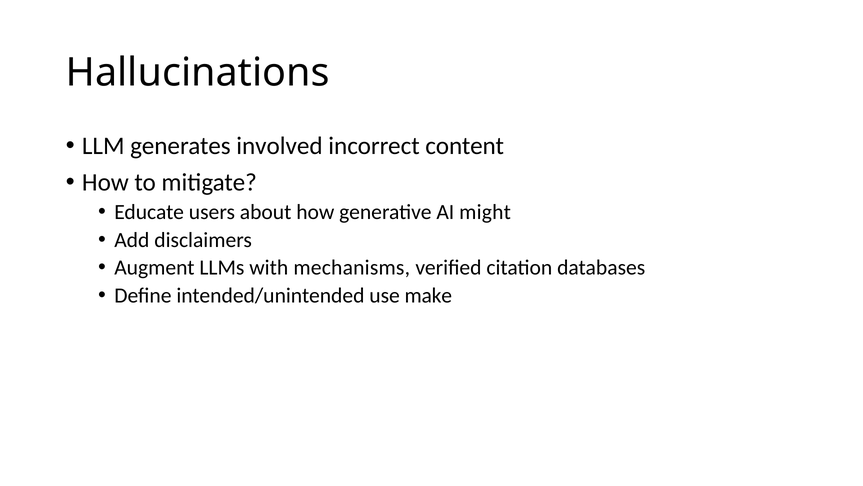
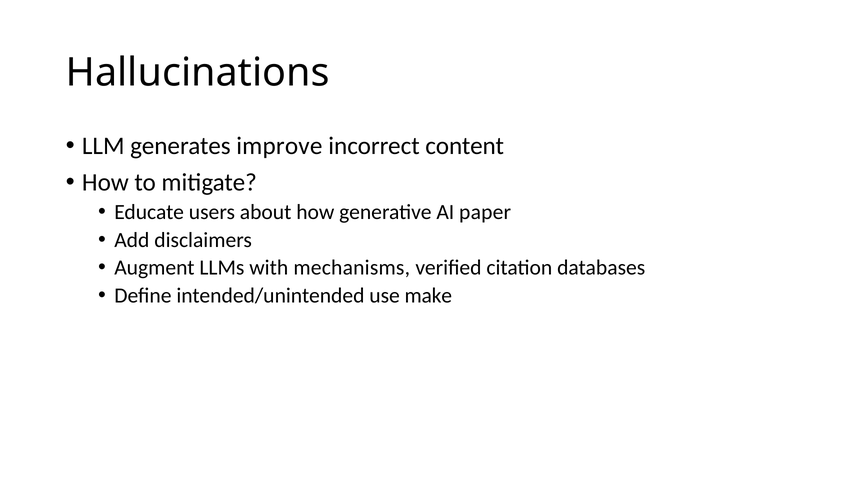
involved: involved -> improve
might: might -> paper
